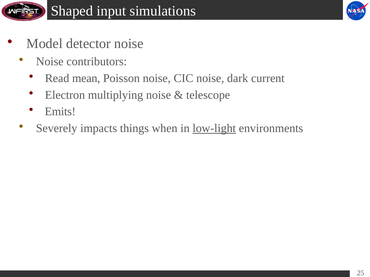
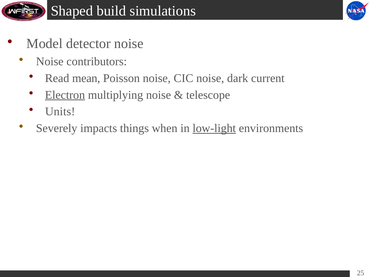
input: input -> build
Electron underline: none -> present
Emits: Emits -> Units
